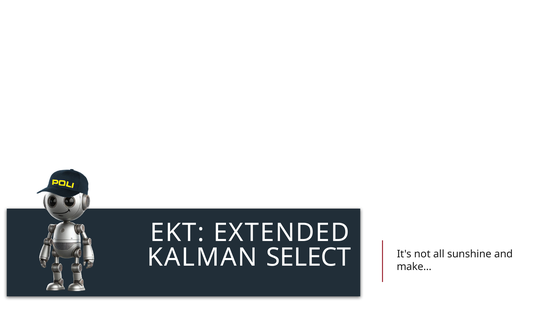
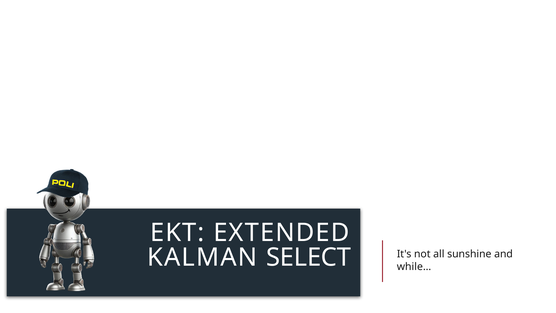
make…: make… -> while…
